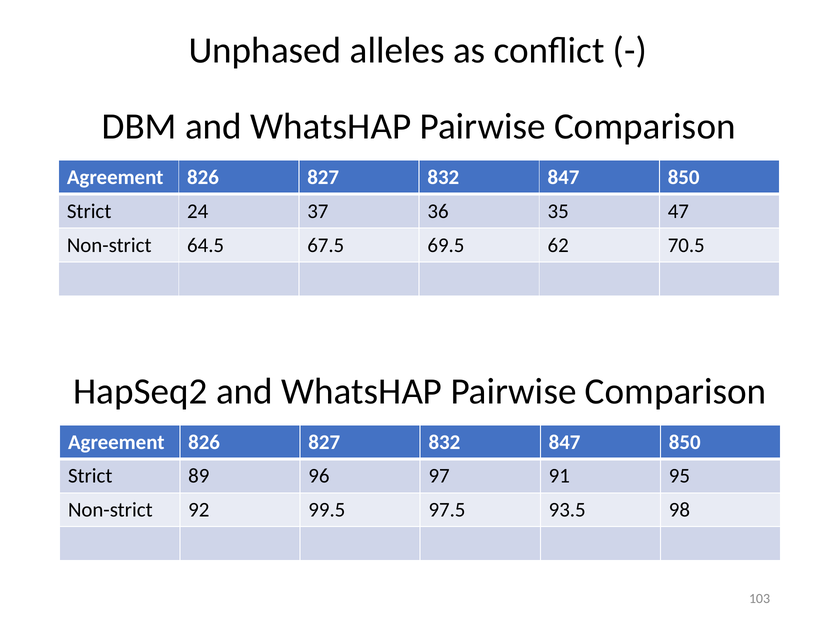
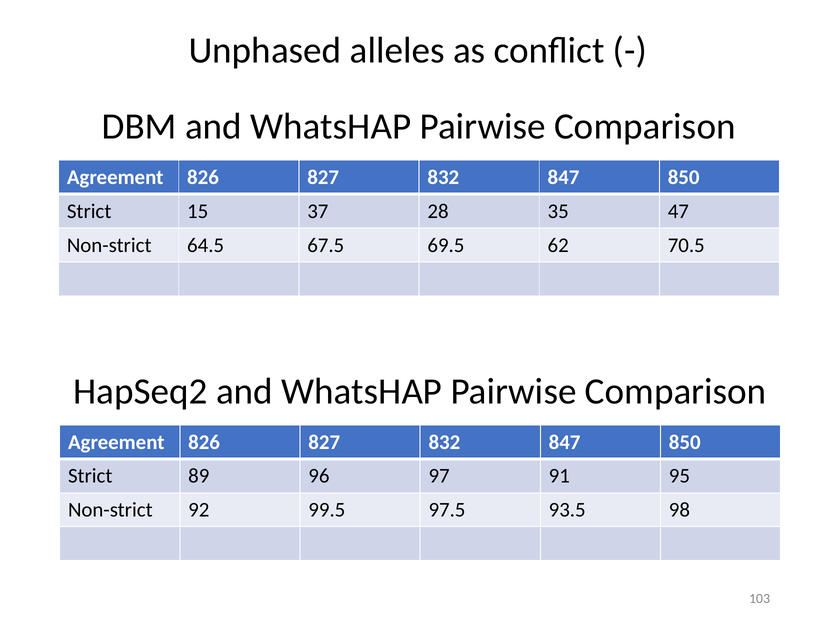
24: 24 -> 15
36: 36 -> 28
